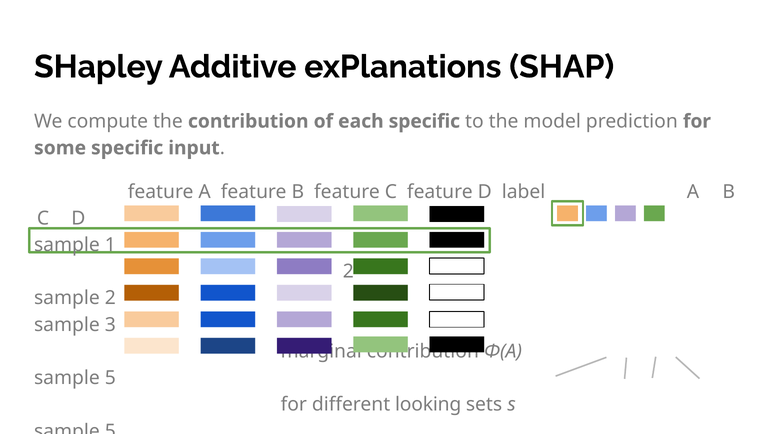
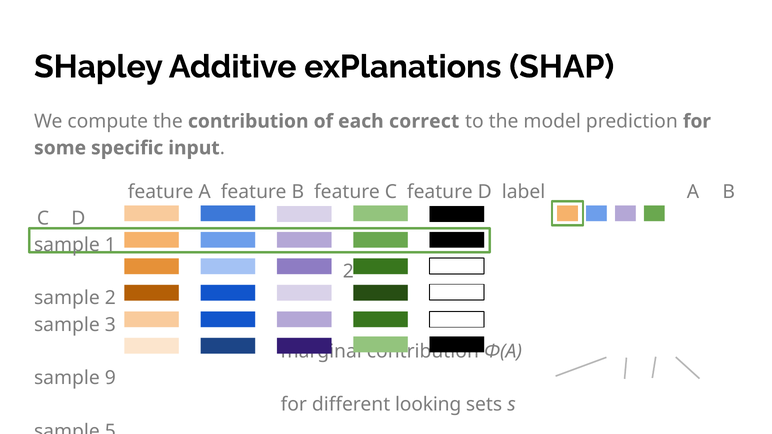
each specific: specific -> correct
5 at (110, 378): 5 -> 9
